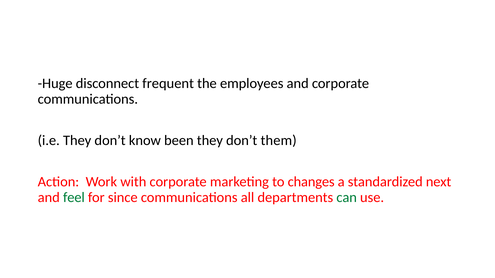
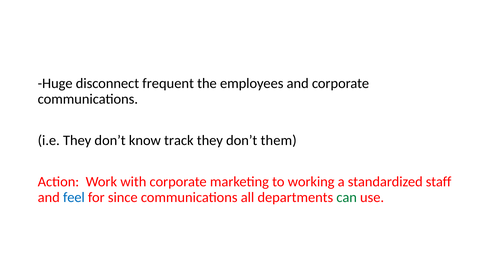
been: been -> track
changes: changes -> working
next: next -> staff
feel colour: green -> blue
